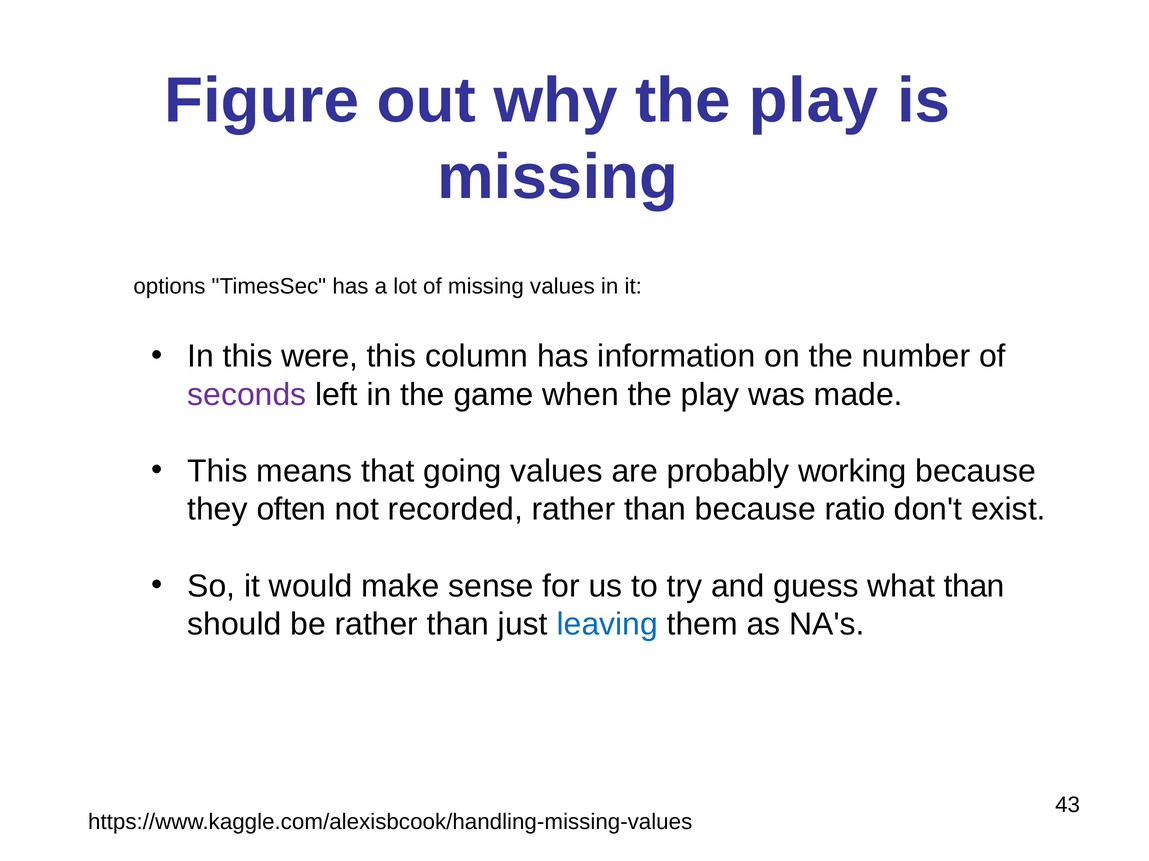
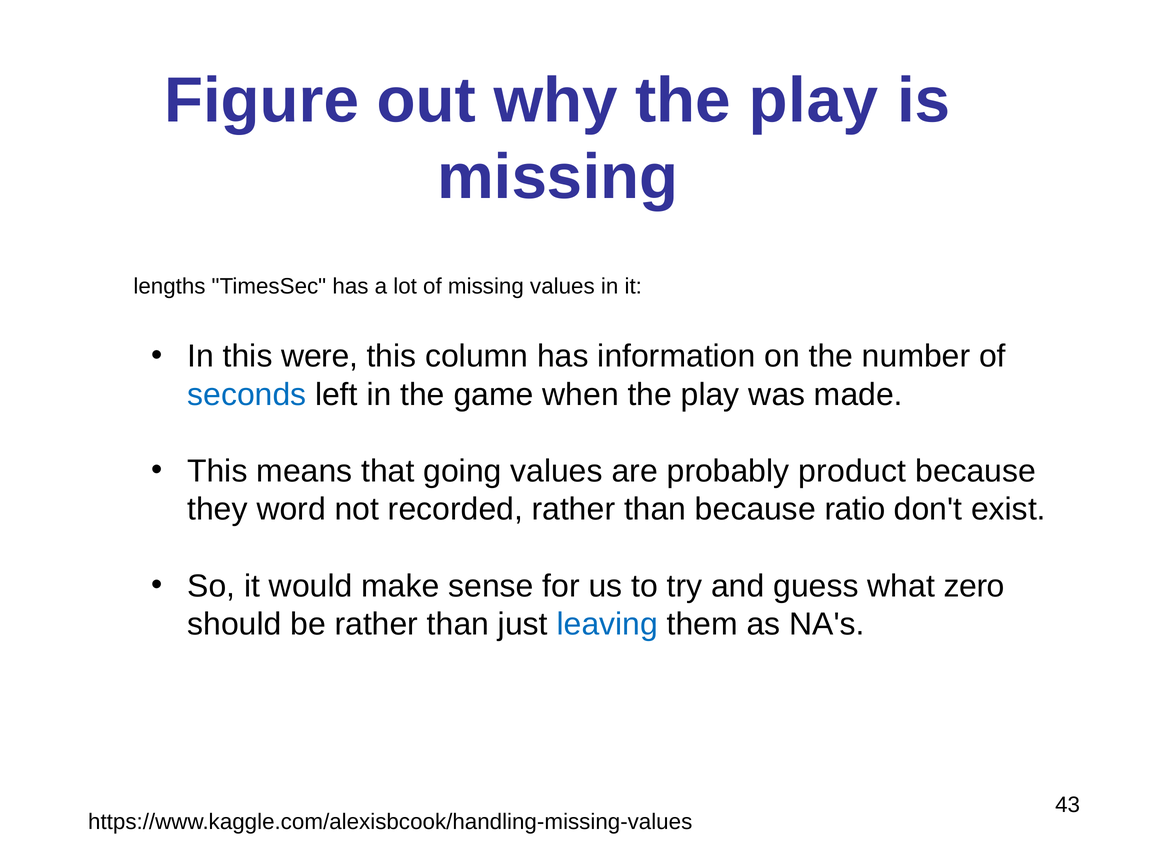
options: options -> lengths
seconds colour: purple -> blue
working: working -> product
often: often -> word
what than: than -> zero
